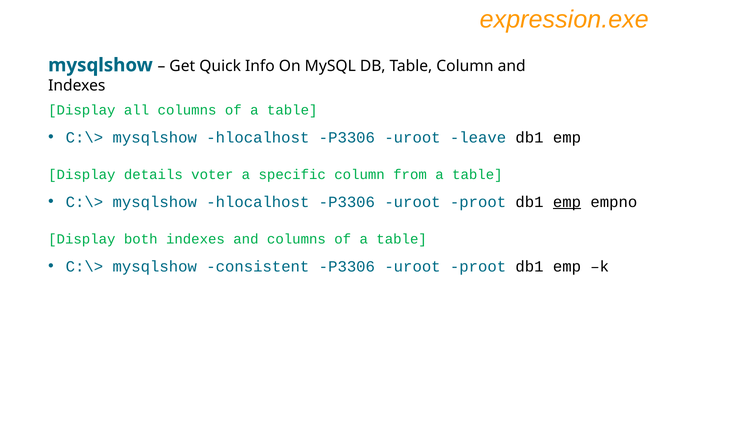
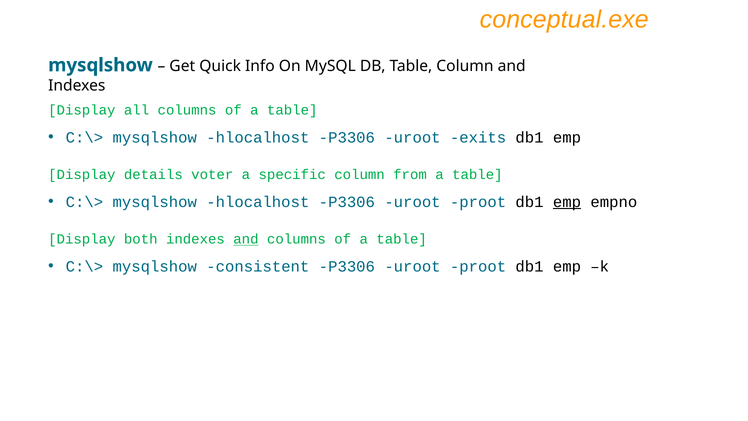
expression.exe: expression.exe -> conceptual.exe
leave: leave -> exits
and at (246, 239) underline: none -> present
